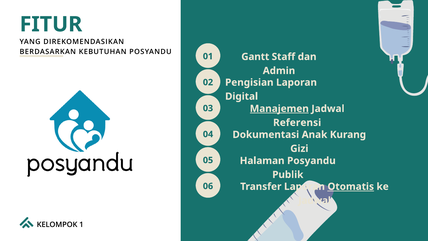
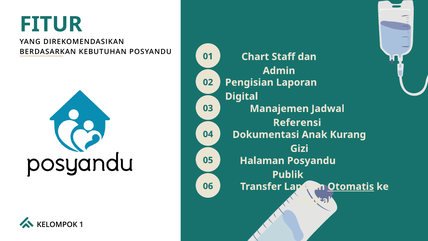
Gantt: Gantt -> Chart
Manajemen underline: present -> none
Jadwal at (315, 200): Jadwal -> Digital
